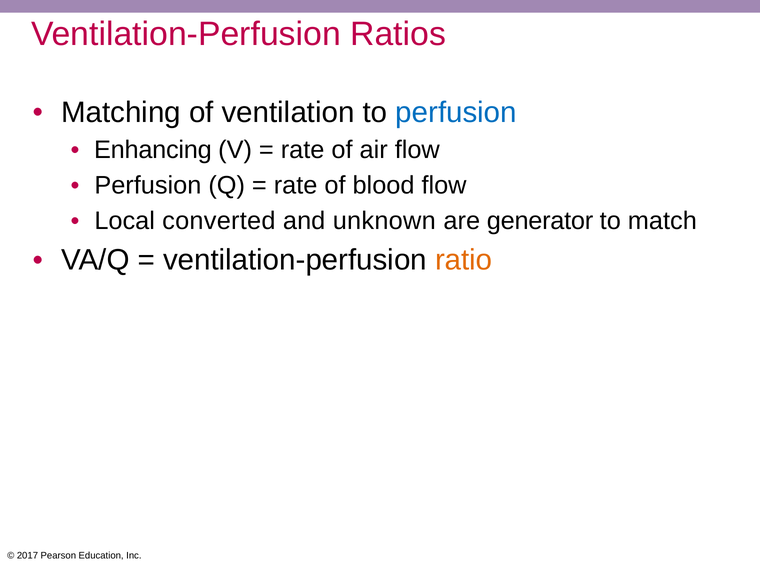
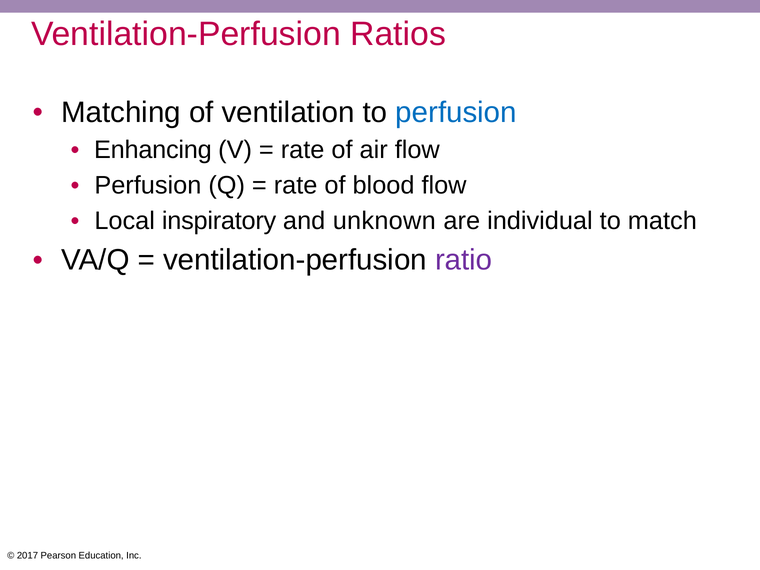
converted: converted -> inspiratory
generator: generator -> individual
ratio colour: orange -> purple
